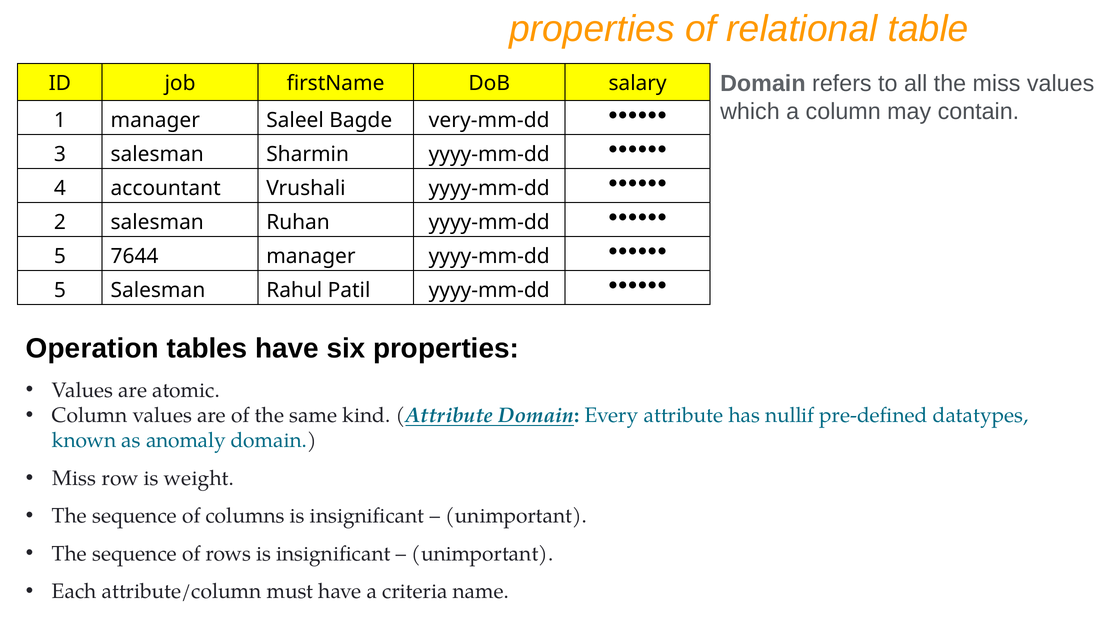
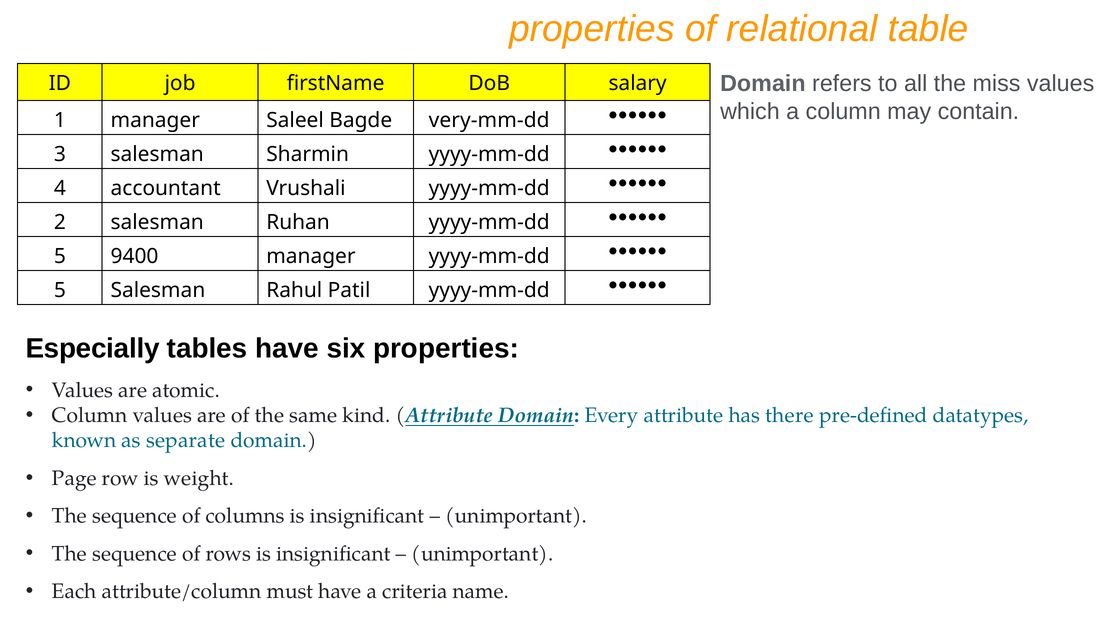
7644: 7644 -> 9400
Operation: Operation -> Especially
nullif: nullif -> there
anomaly: anomaly -> separate
Miss at (74, 478): Miss -> Page
